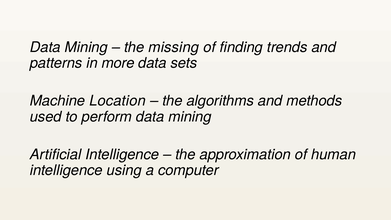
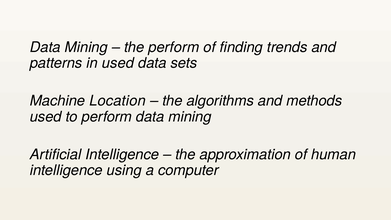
the missing: missing -> perform
in more: more -> used
